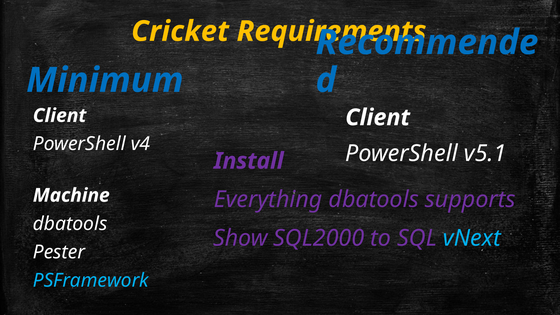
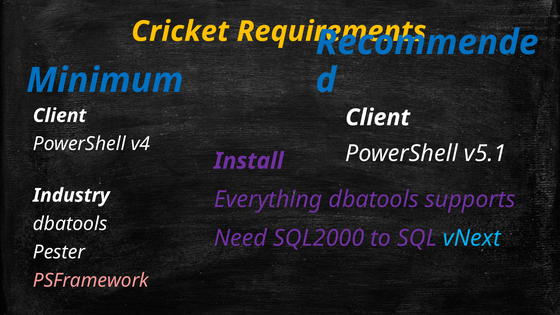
Machine: Machine -> Industry
Show: Show -> Need
PSFramework colour: light blue -> pink
